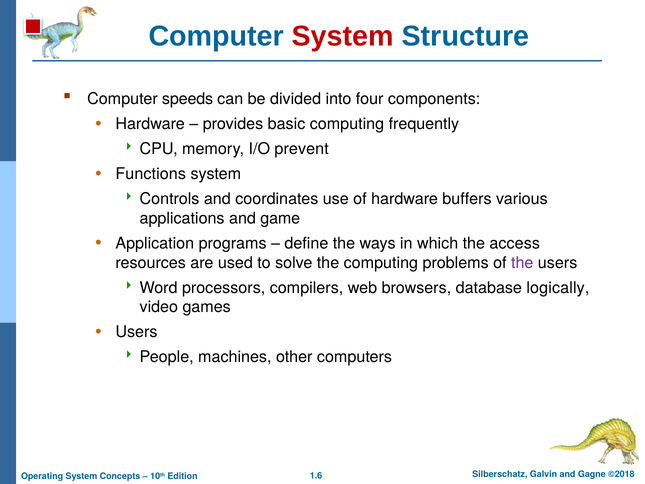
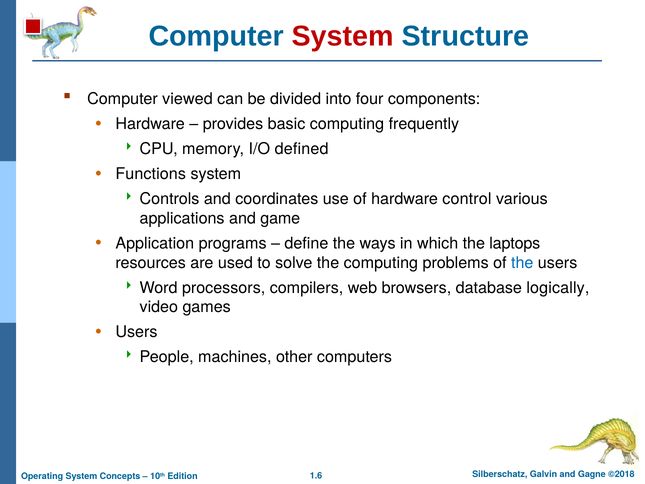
speeds: speeds -> viewed
prevent: prevent -> defined
buffers: buffers -> control
access: access -> laptops
the at (522, 263) colour: purple -> blue
